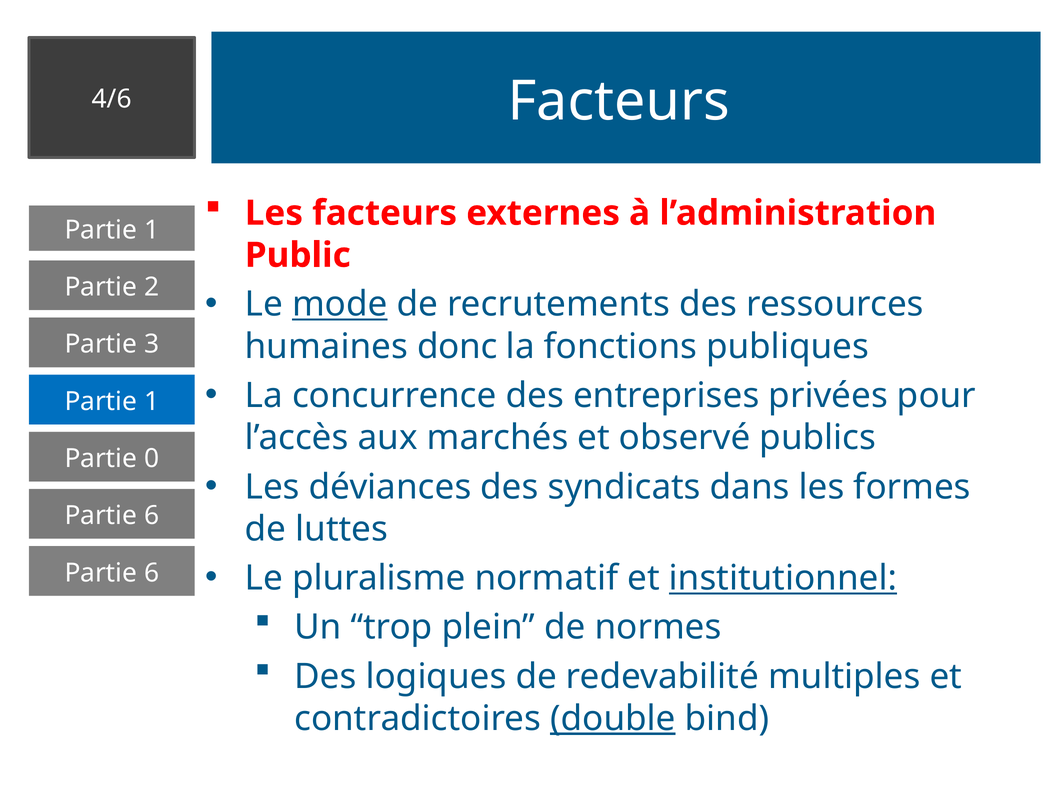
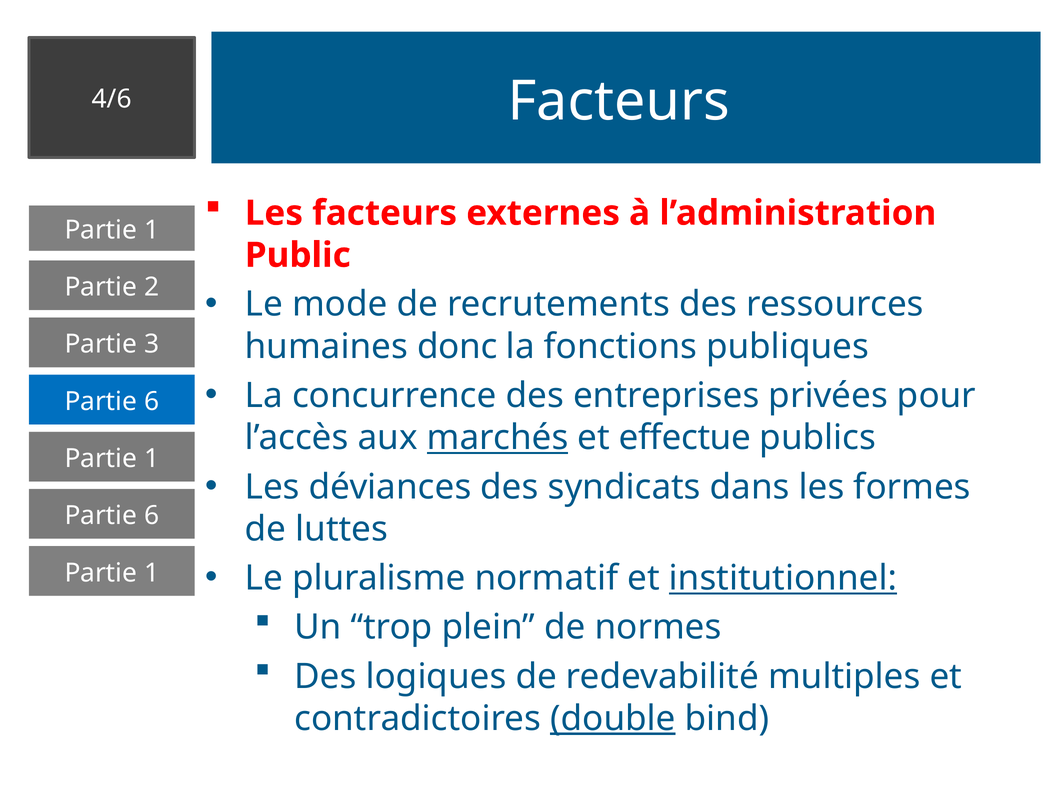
mode underline: present -> none
1 at (152, 401): 1 -> 6
marchés underline: none -> present
observé: observé -> effectue
0 at (152, 458): 0 -> 1
6 at (152, 573): 6 -> 1
